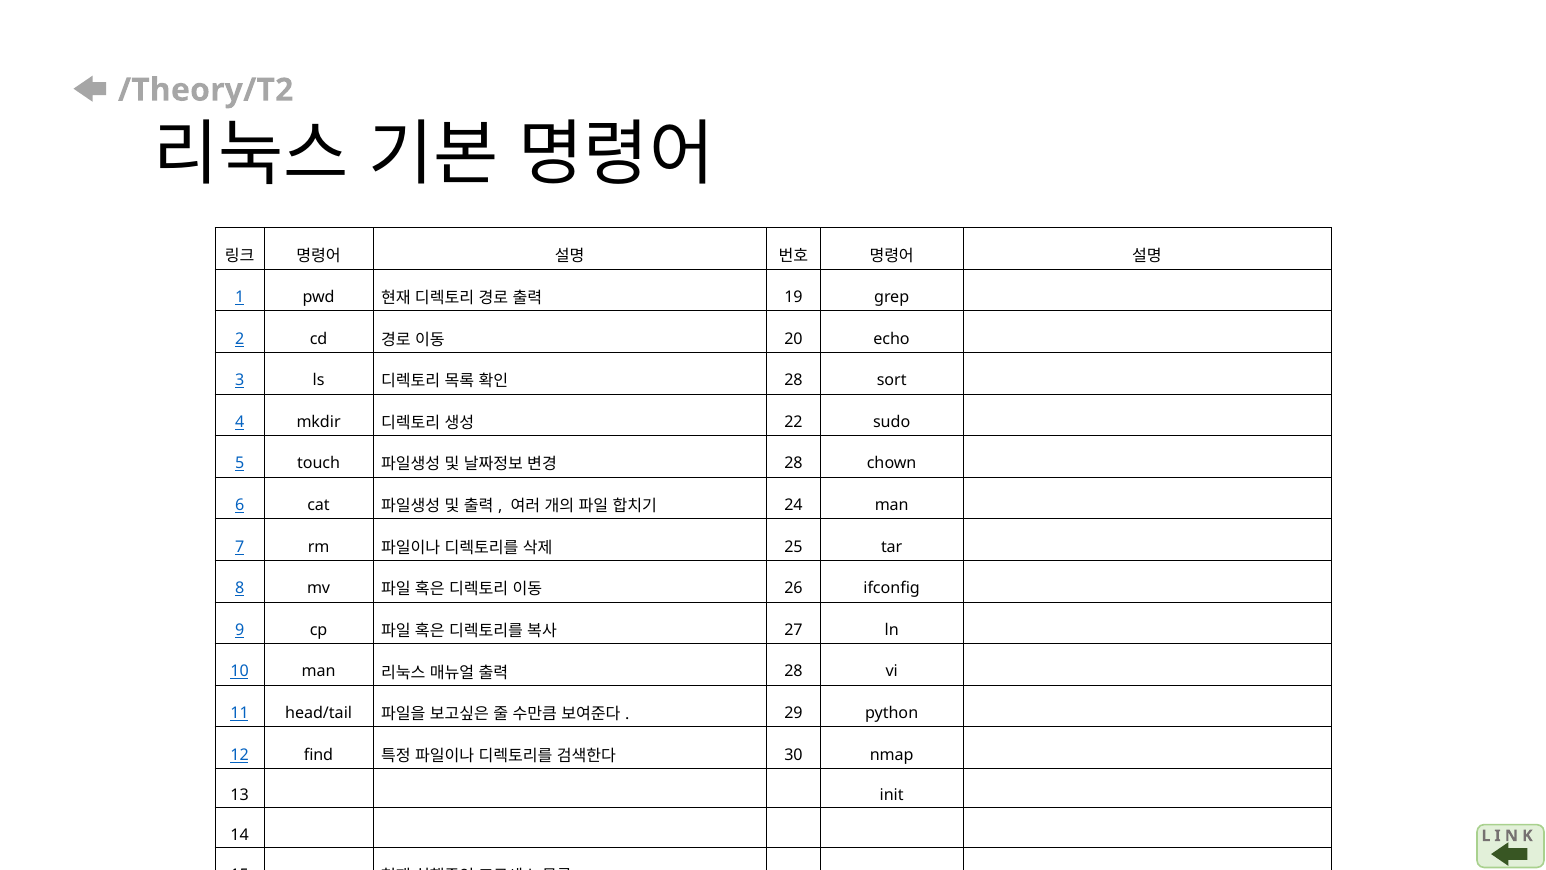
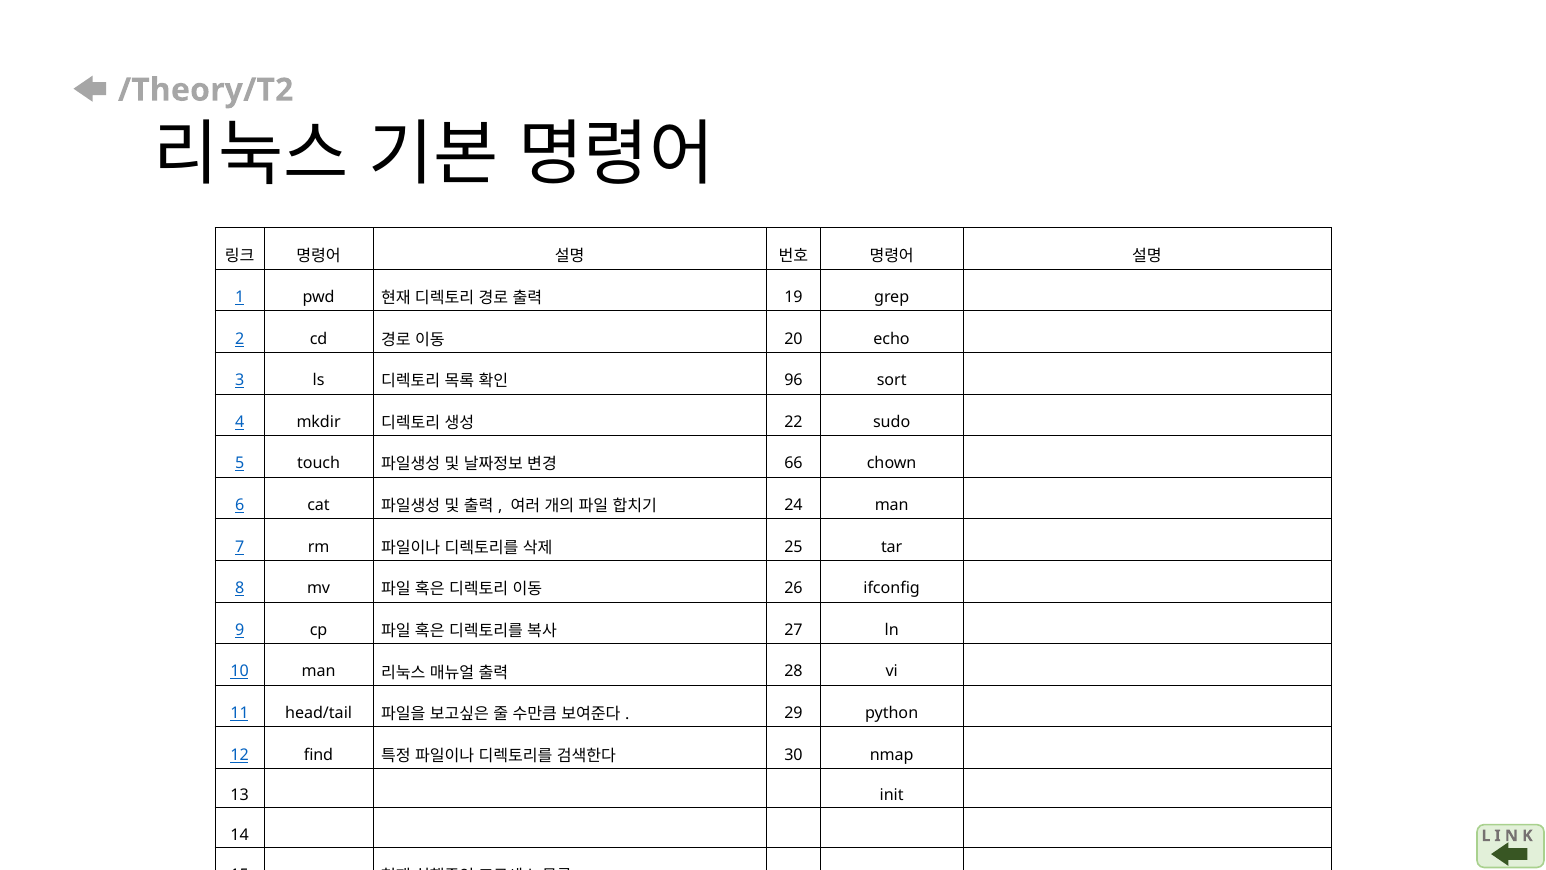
28 at (793, 380): 28 -> 96
28 at (793, 463): 28 -> 66
